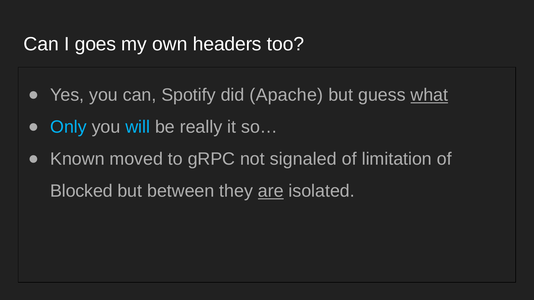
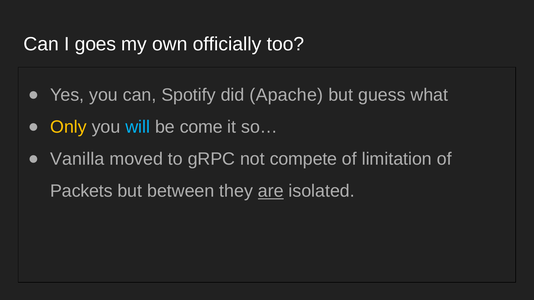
headers: headers -> officially
what underline: present -> none
Only colour: light blue -> yellow
really: really -> come
Known: Known -> Vanilla
signaled: signaled -> compete
Blocked: Blocked -> Packets
